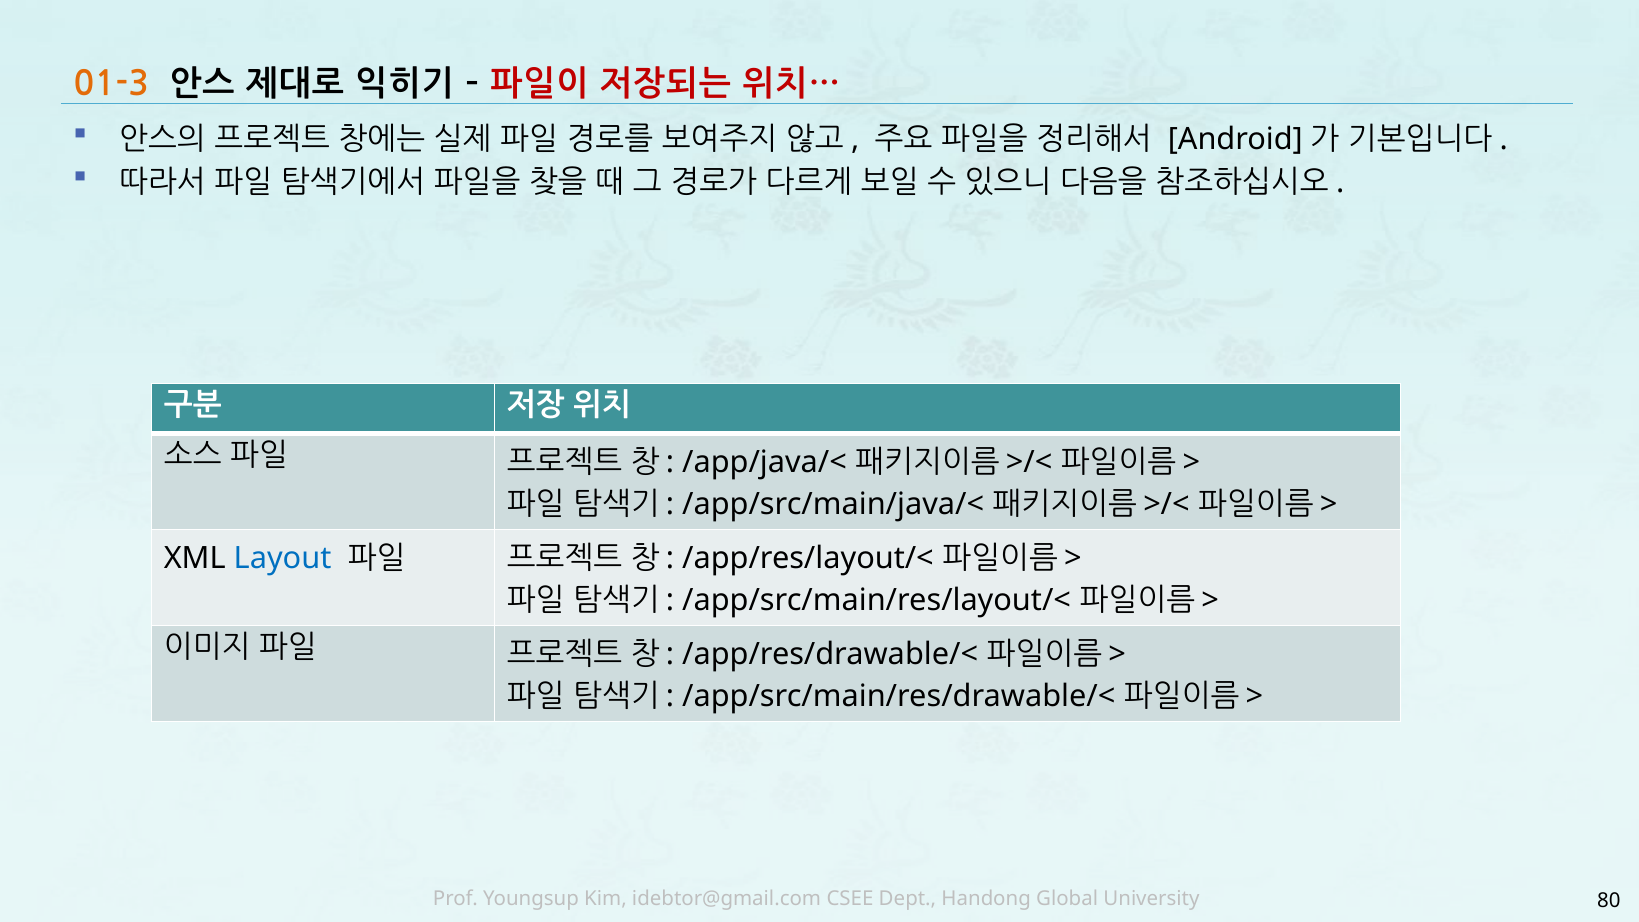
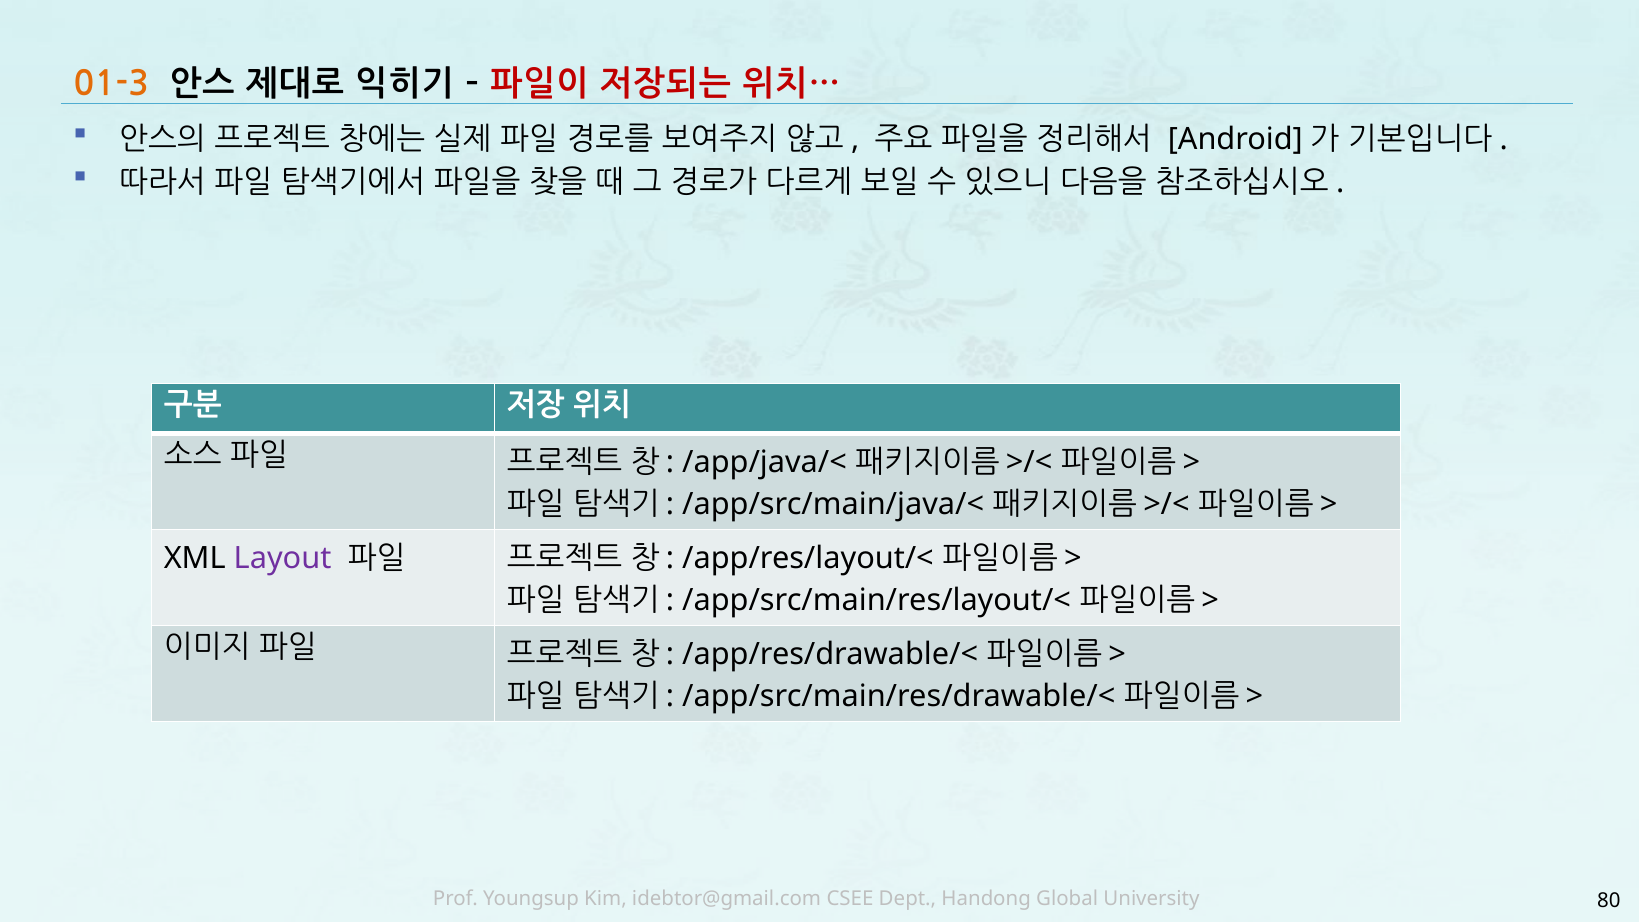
Layout colour: blue -> purple
